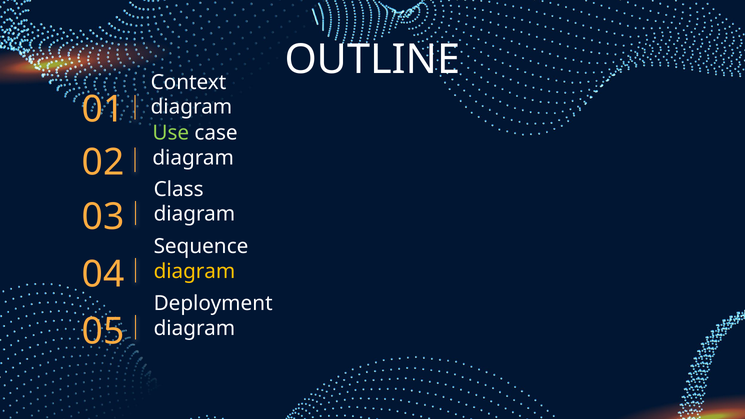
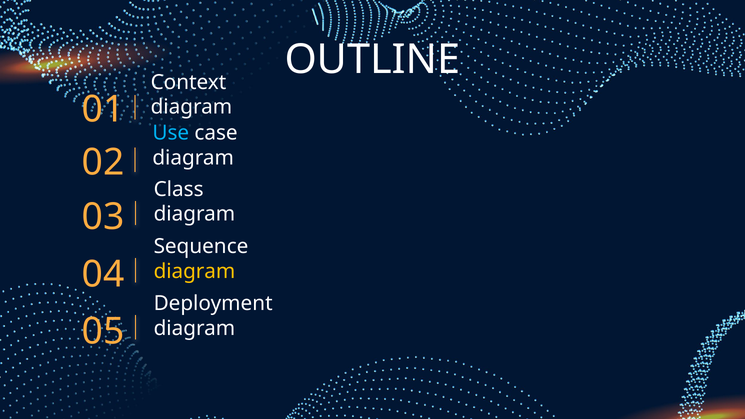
Use colour: light green -> light blue
